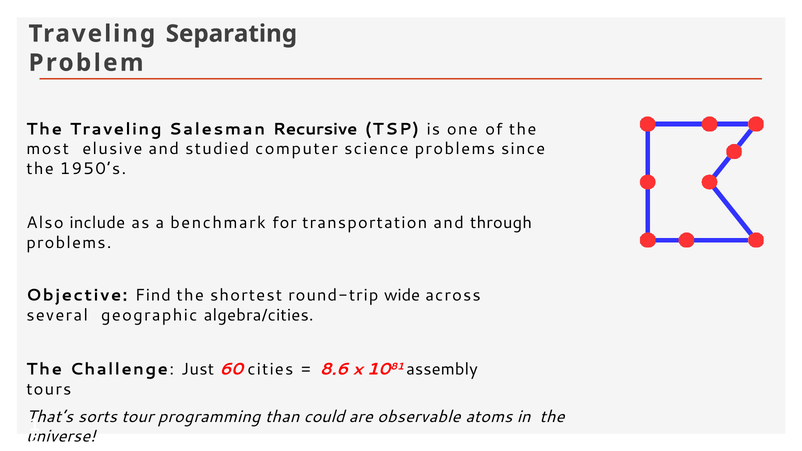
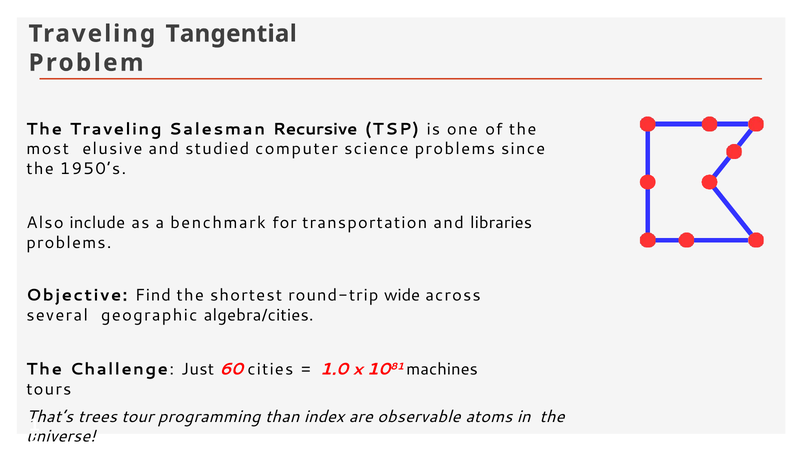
Separating: Separating -> Tangential
through: through -> libraries
8.6: 8.6 -> 1.0
assembly: assembly -> machines
sorts: sorts -> trees
could: could -> index
